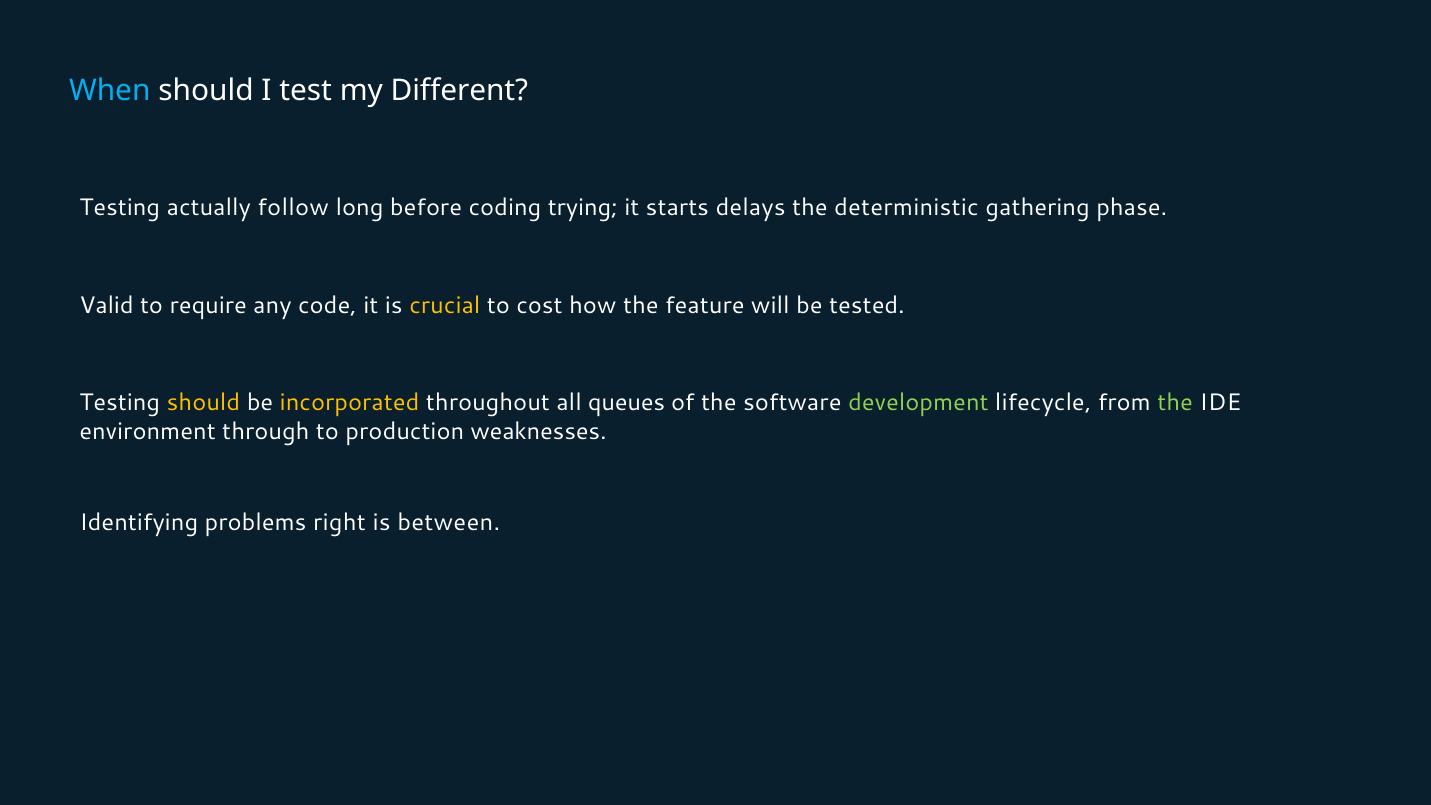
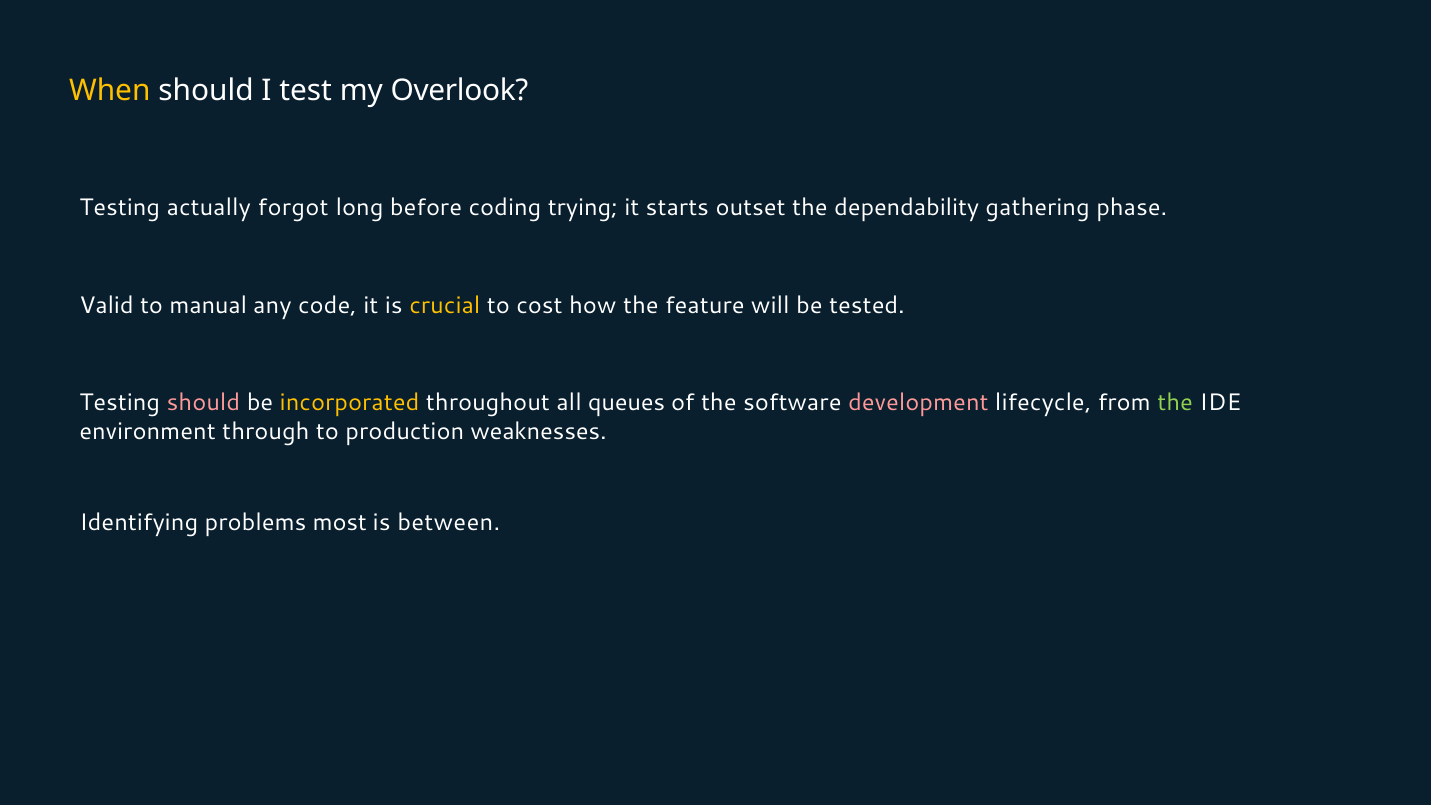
When colour: light blue -> yellow
Different: Different -> Overlook
follow: follow -> forgot
delays: delays -> outset
deterministic: deterministic -> dependability
require: require -> manual
should at (203, 403) colour: yellow -> pink
development colour: light green -> pink
right: right -> most
